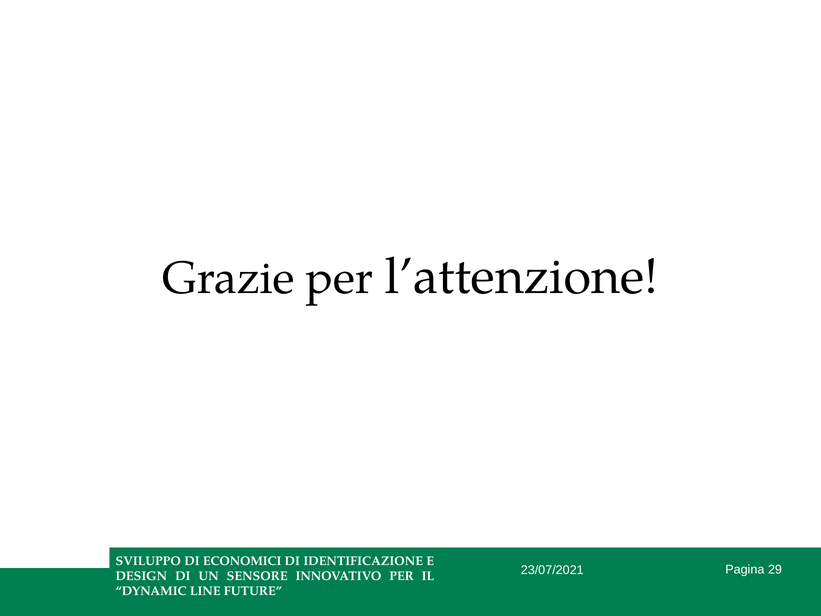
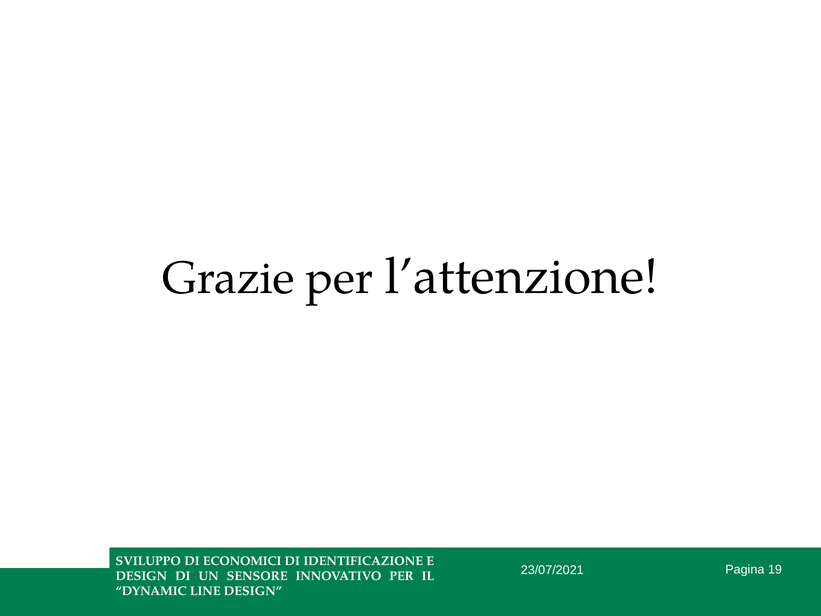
29: 29 -> 19
LINE FUTURE: FUTURE -> DESIGN
